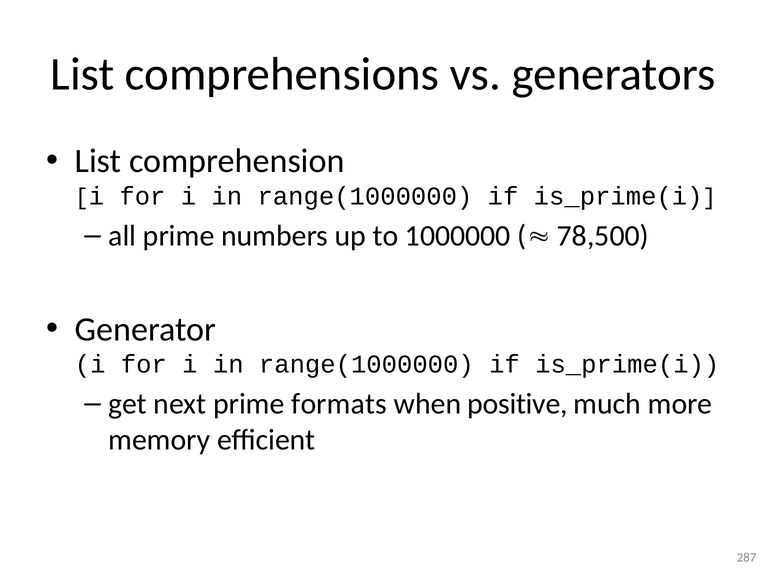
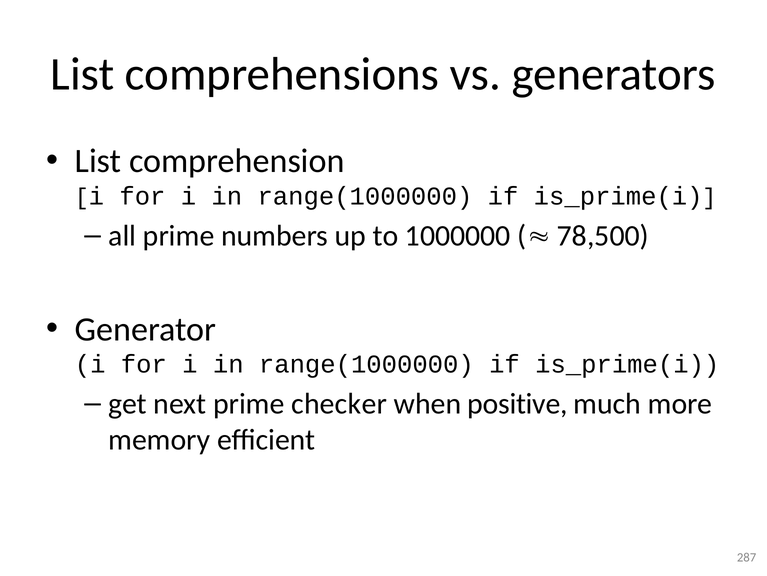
formats: formats -> checker
